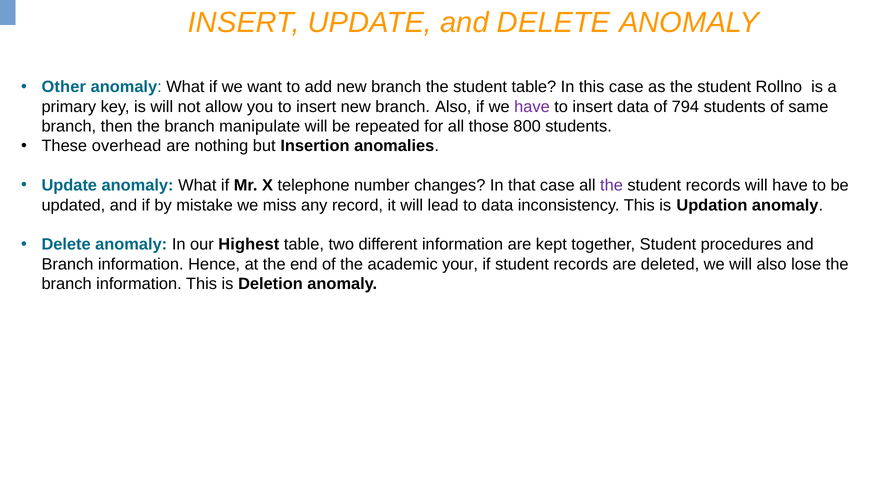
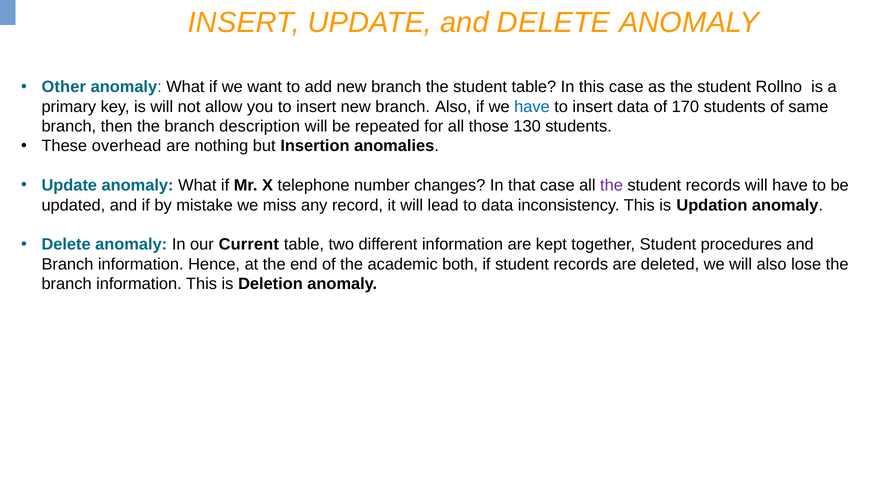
have at (532, 107) colour: purple -> blue
794: 794 -> 170
manipulate: manipulate -> description
800: 800 -> 130
Highest: Highest -> Current
your: your -> both
